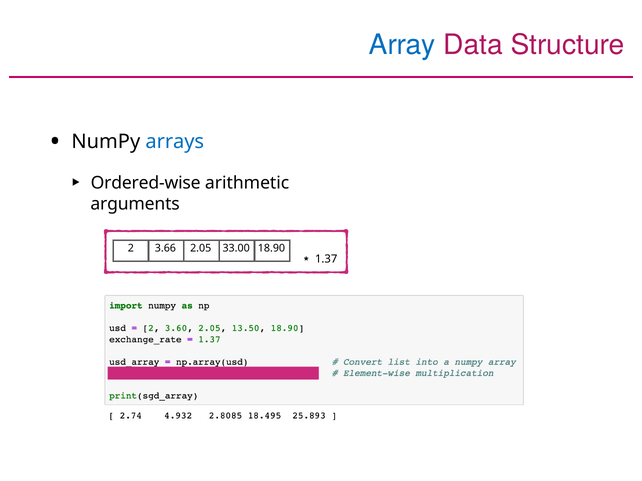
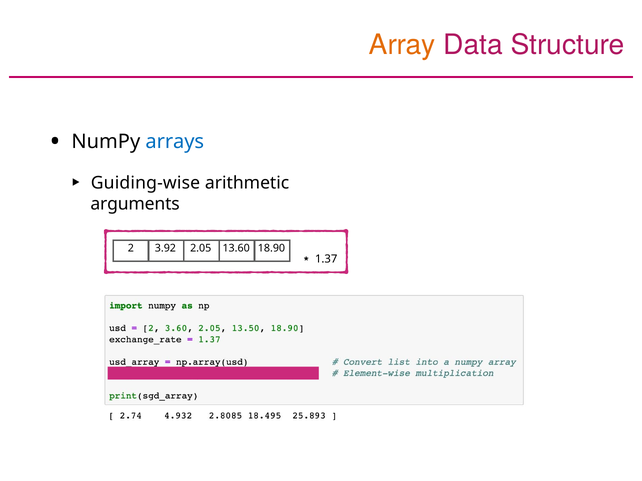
Array colour: blue -> orange
Ordered-wise: Ordered-wise -> Guiding-wise
3.66: 3.66 -> 3.92
33.00: 33.00 -> 13.60
